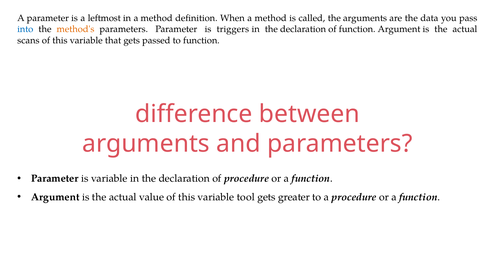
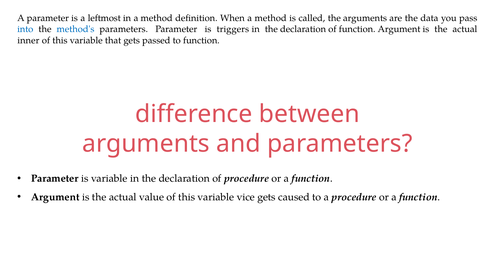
method's colour: orange -> blue
scans: scans -> inner
tool: tool -> vice
greater: greater -> caused
